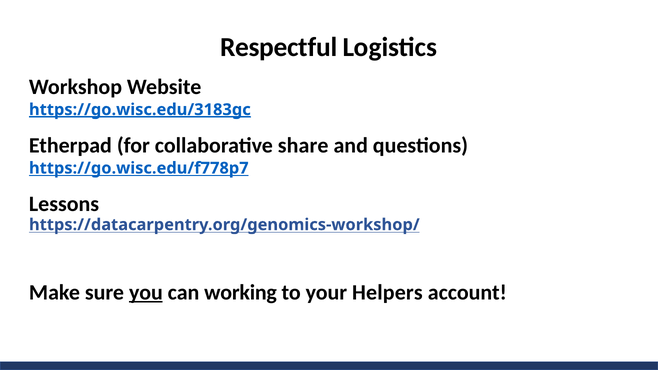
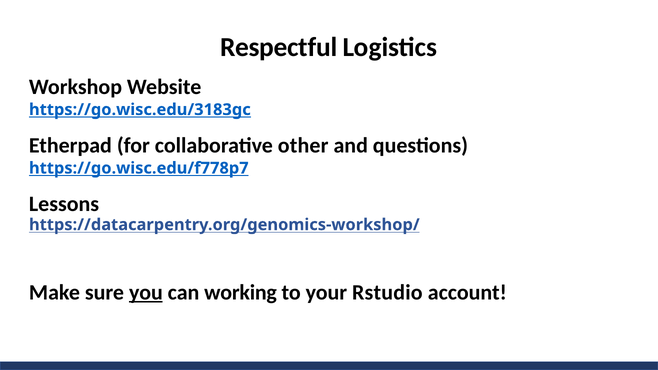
https://go.wisc.edu/3183gc underline: present -> none
share: share -> other
Helpers: Helpers -> Rstudio
